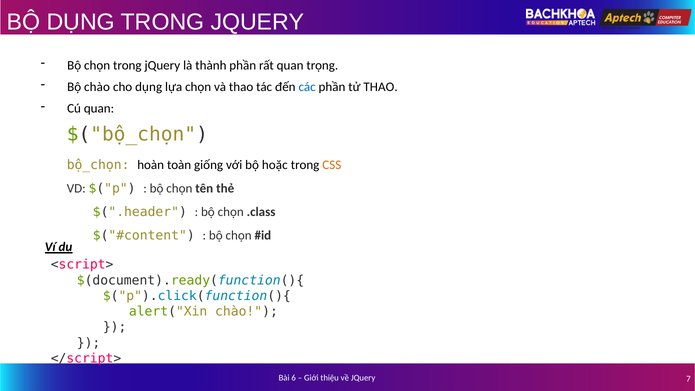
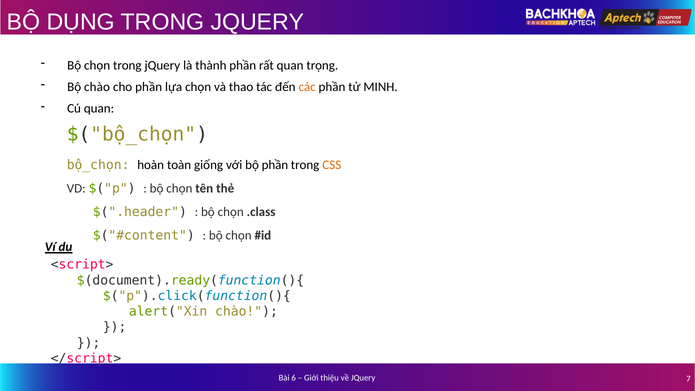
cho dụng: dụng -> phần
các colour: blue -> orange
tử THAO: THAO -> MINH
bộ hoặc: hoặc -> phần
